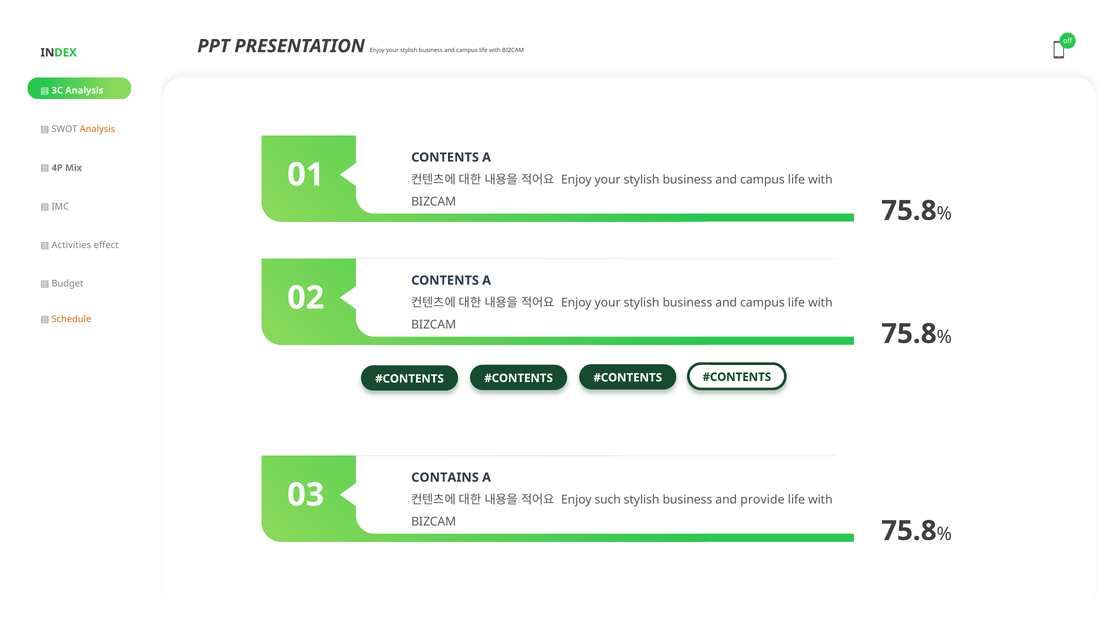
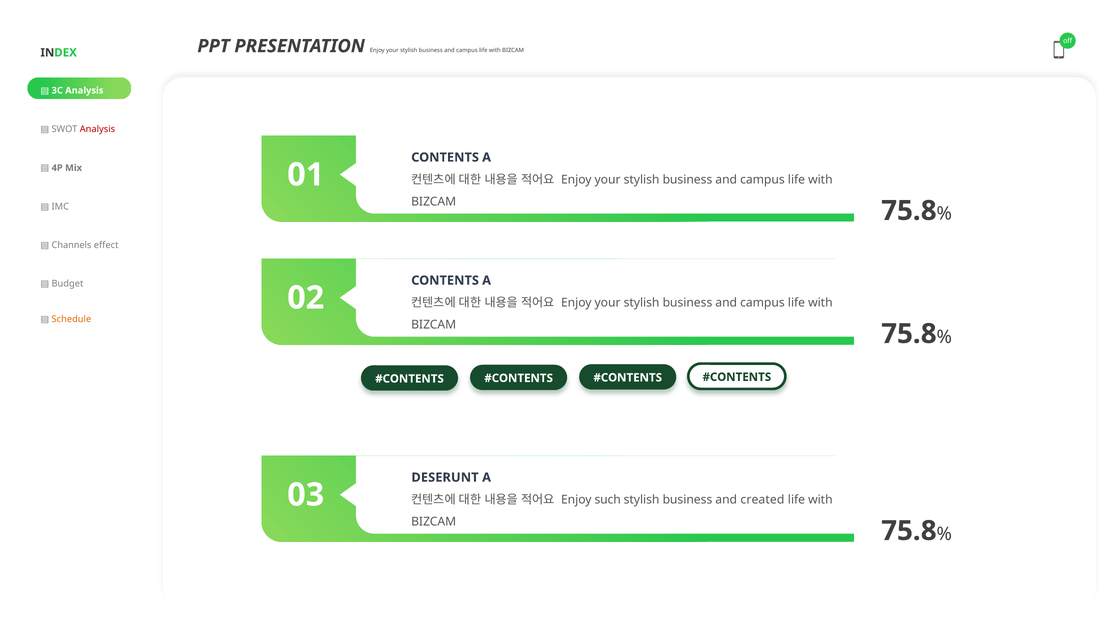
Analysis at (97, 129) colour: orange -> red
Activities: Activities -> Channels
CONTAINS: CONTAINS -> DESERUNT
provide: provide -> created
